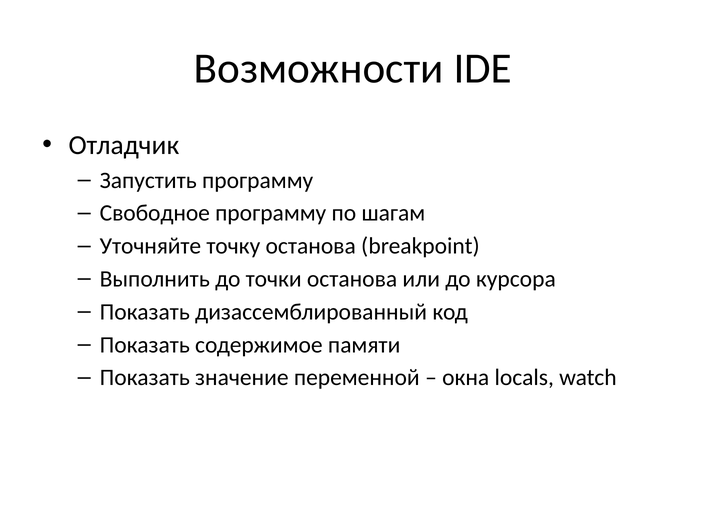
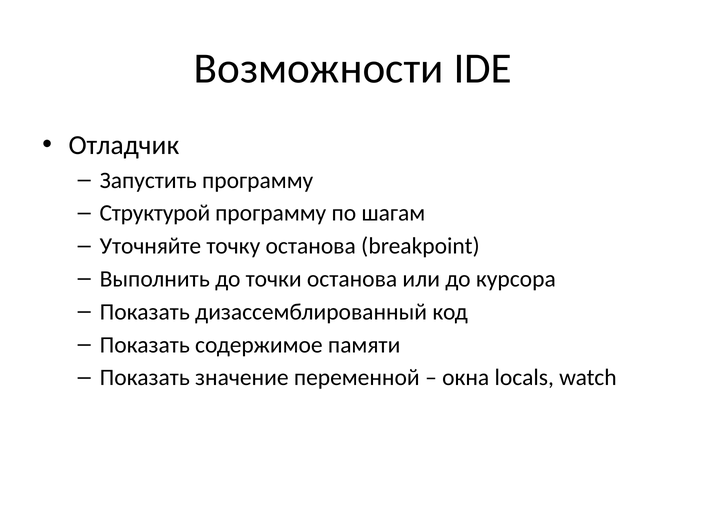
Свободное: Свободное -> Структурой
